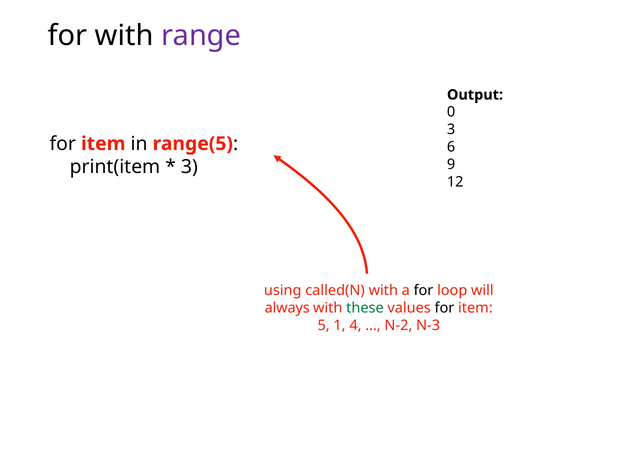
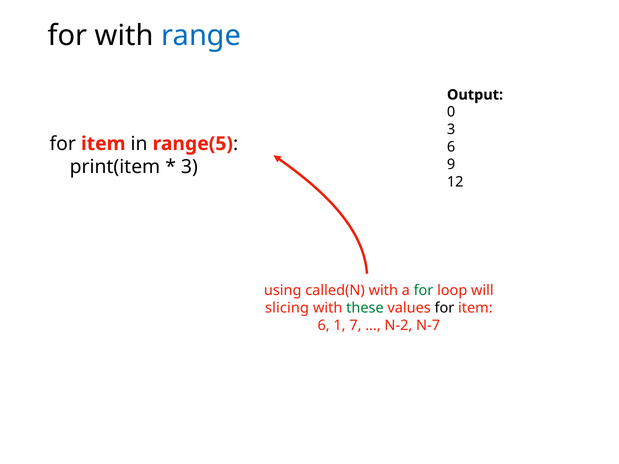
range colour: purple -> blue
for at (423, 291) colour: black -> green
always: always -> slicing
5 at (324, 325): 5 -> 6
4: 4 -> 7
N-3: N-3 -> N-7
